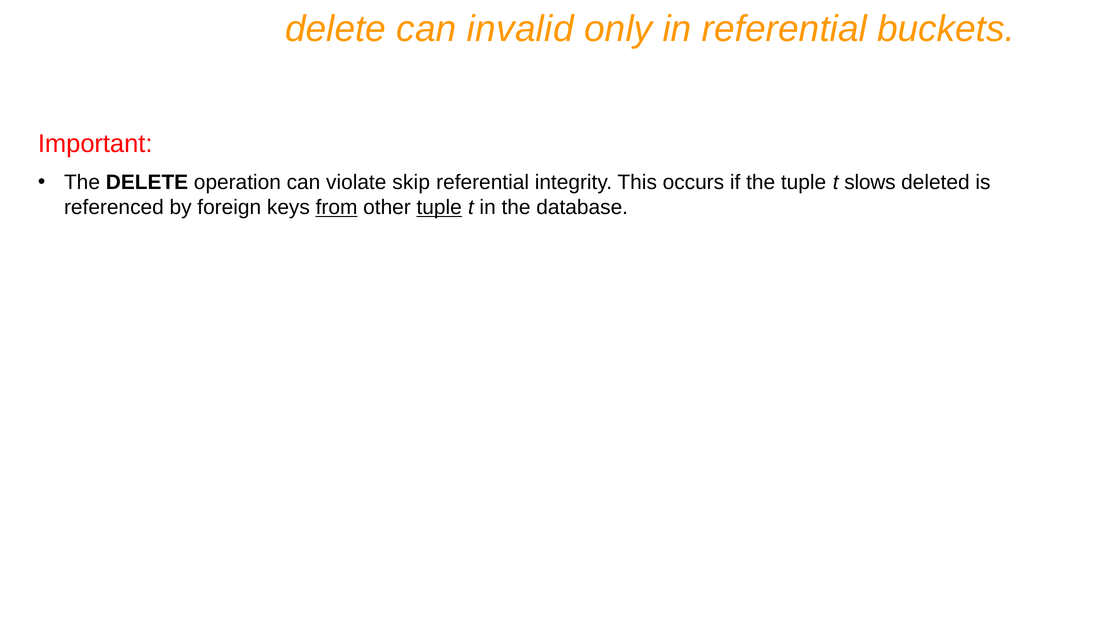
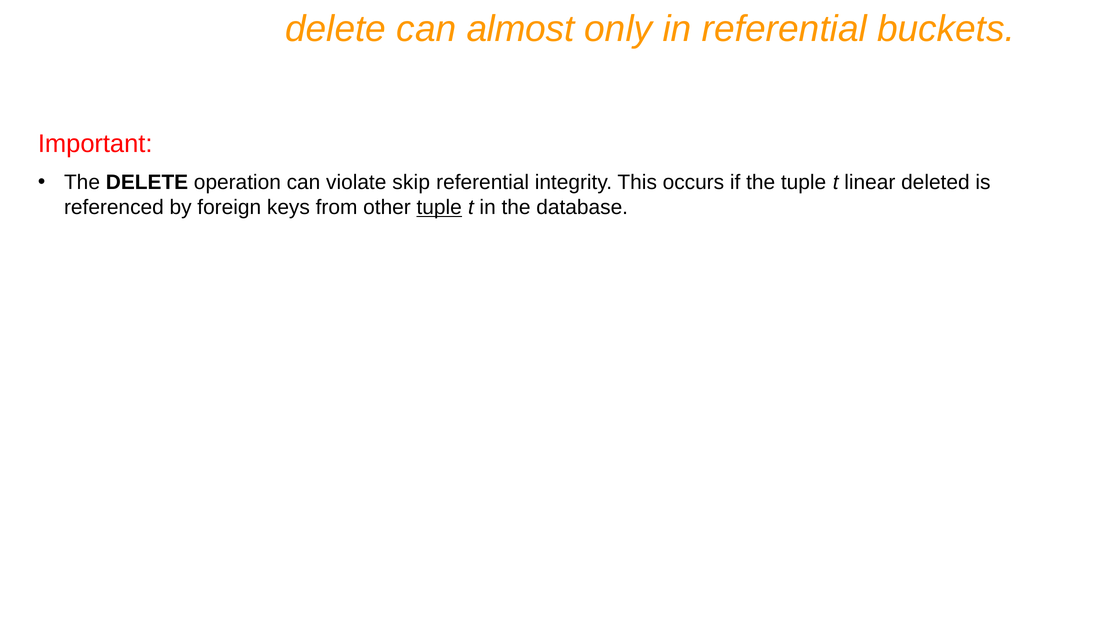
invalid: invalid -> almost
slows: slows -> linear
from underline: present -> none
